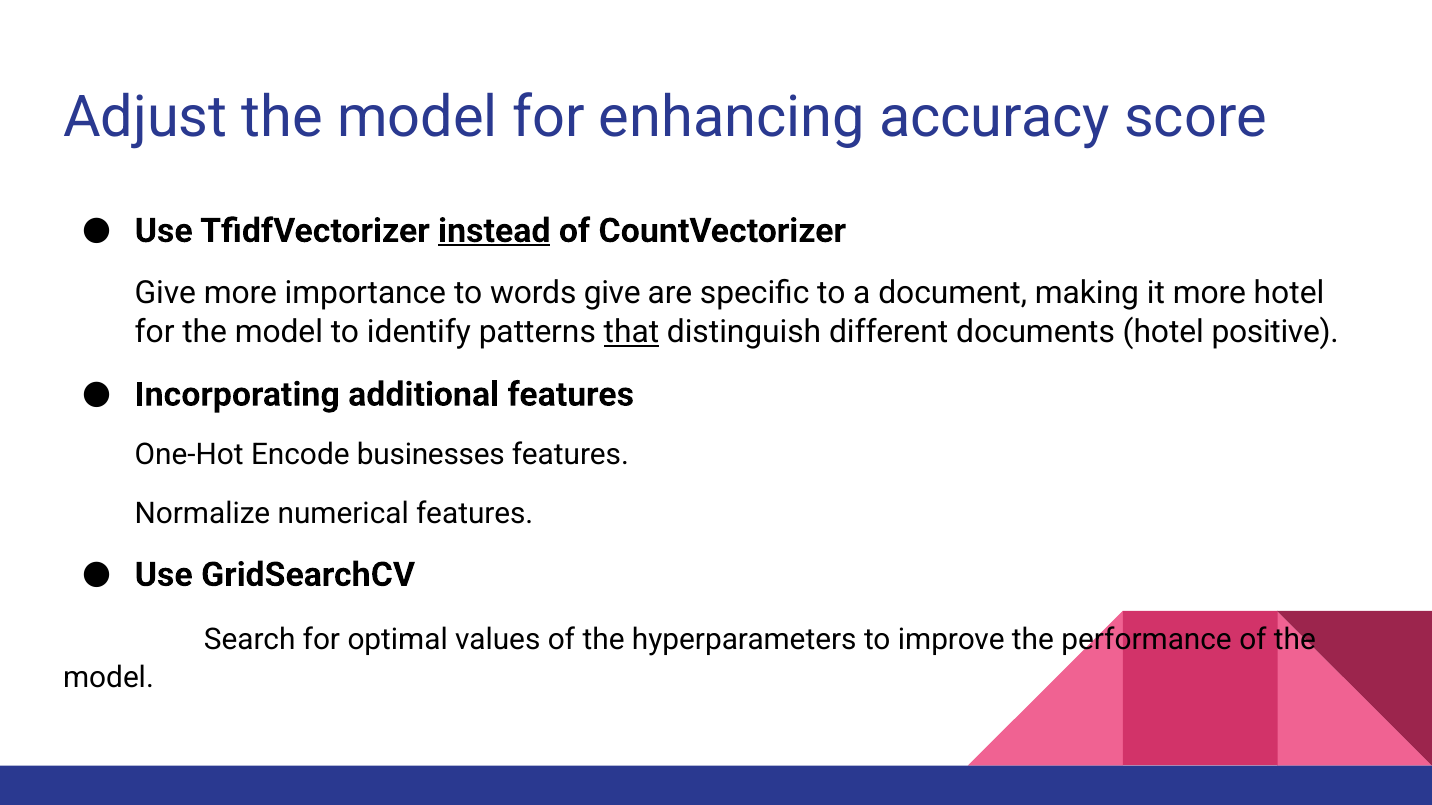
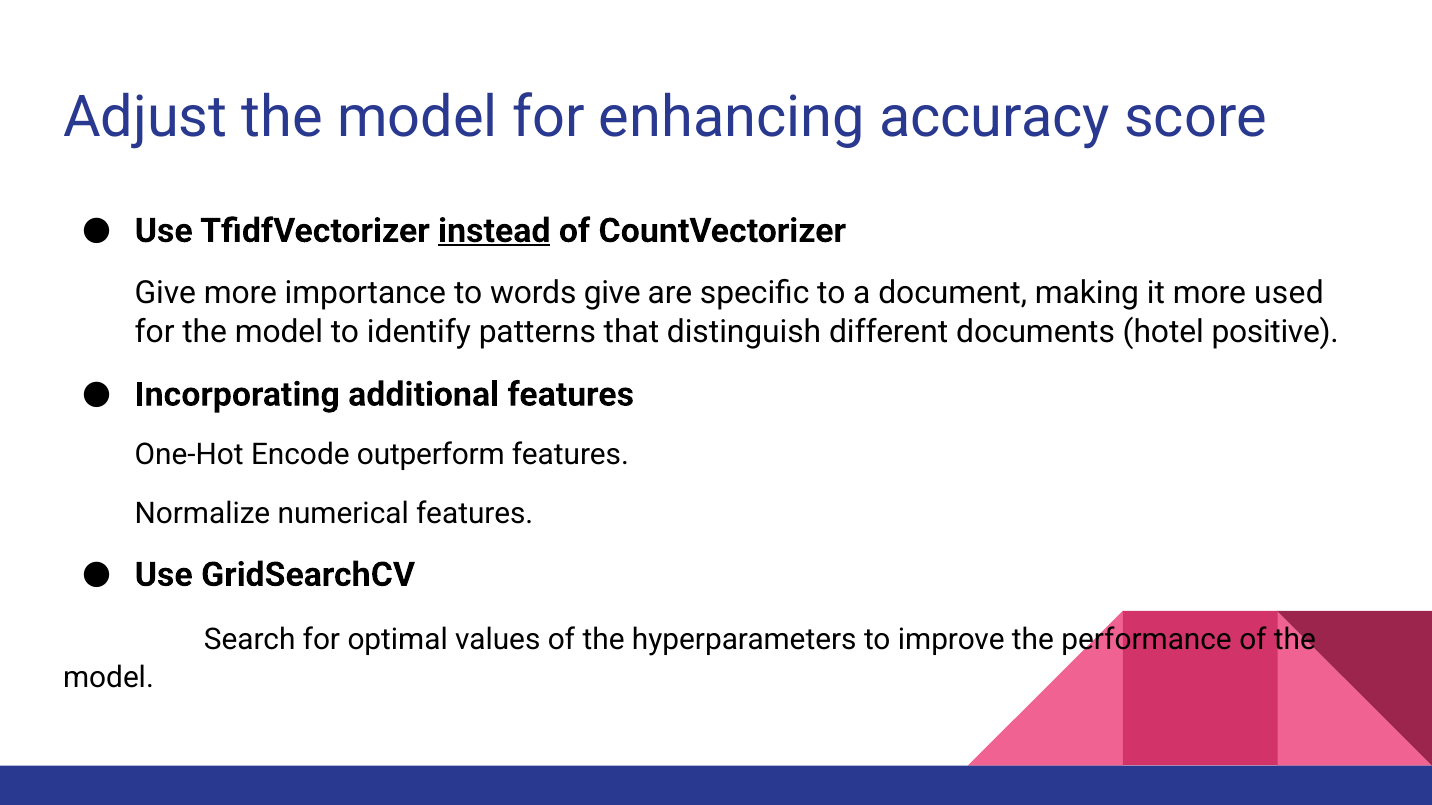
more hotel: hotel -> used
that underline: present -> none
businesses: businesses -> outperform
